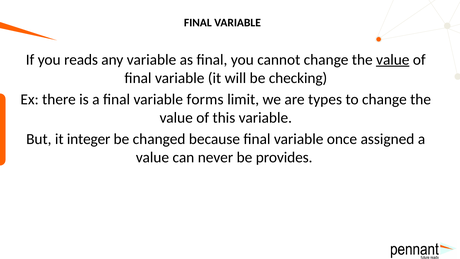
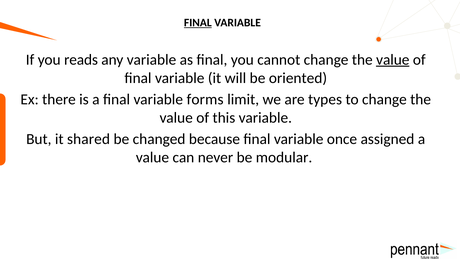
FINAL at (198, 23) underline: none -> present
checking: checking -> oriented
integer: integer -> shared
provides: provides -> modular
